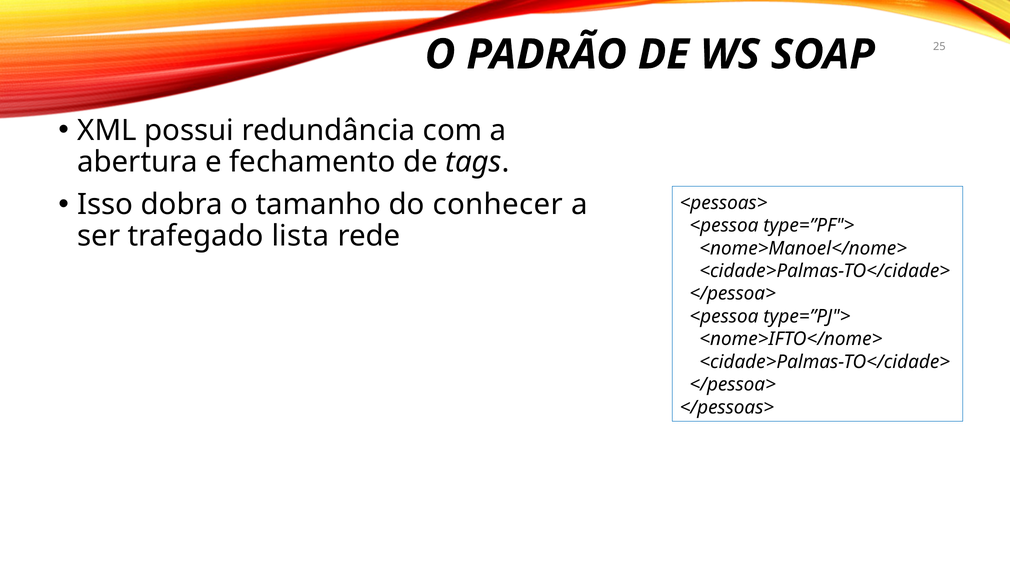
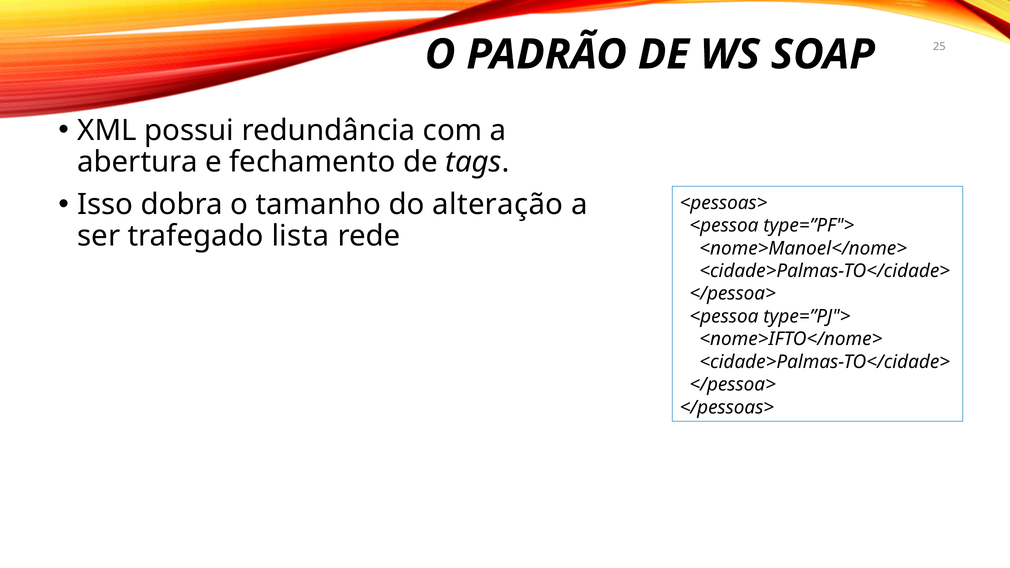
conhecer: conhecer -> alteração
